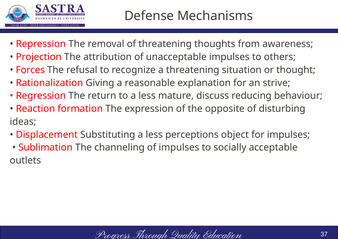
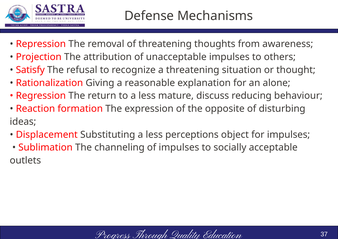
Forces: Forces -> Satisfy
strive: strive -> alone
